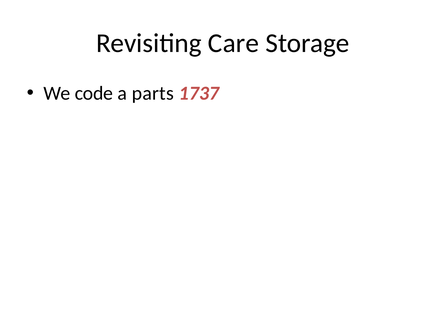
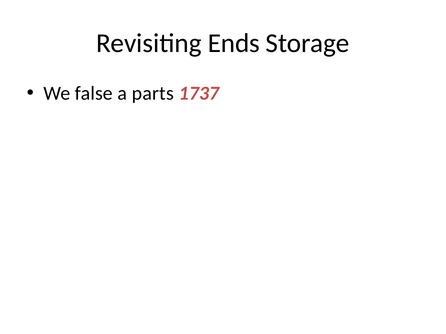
Care: Care -> Ends
code: code -> false
